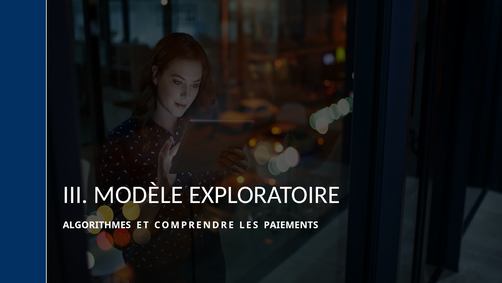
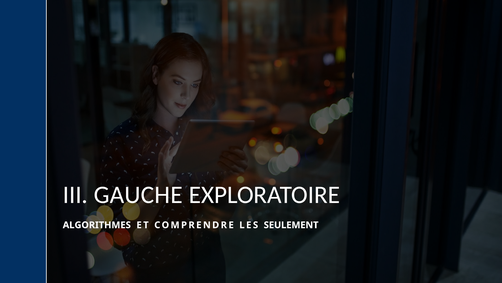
MODÈLE: MODÈLE -> GAUCHE
PAIEMENTS: PAIEMENTS -> SEULEMENT
